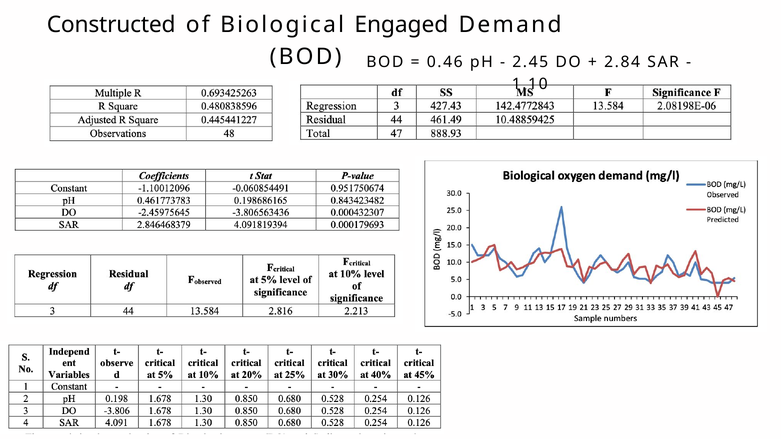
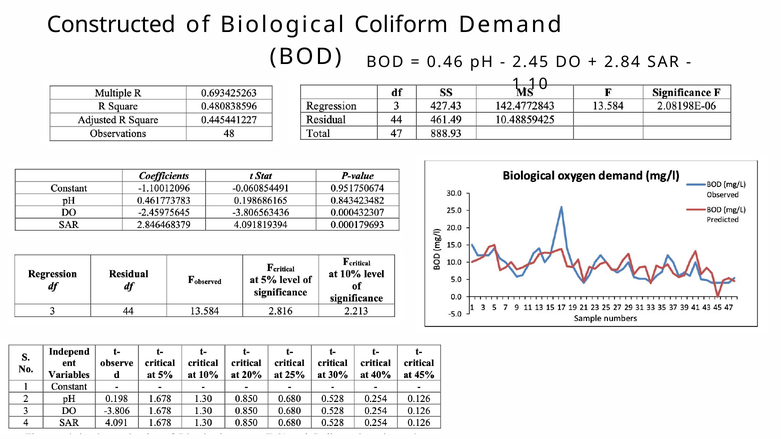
Engaged: Engaged -> Coliform
